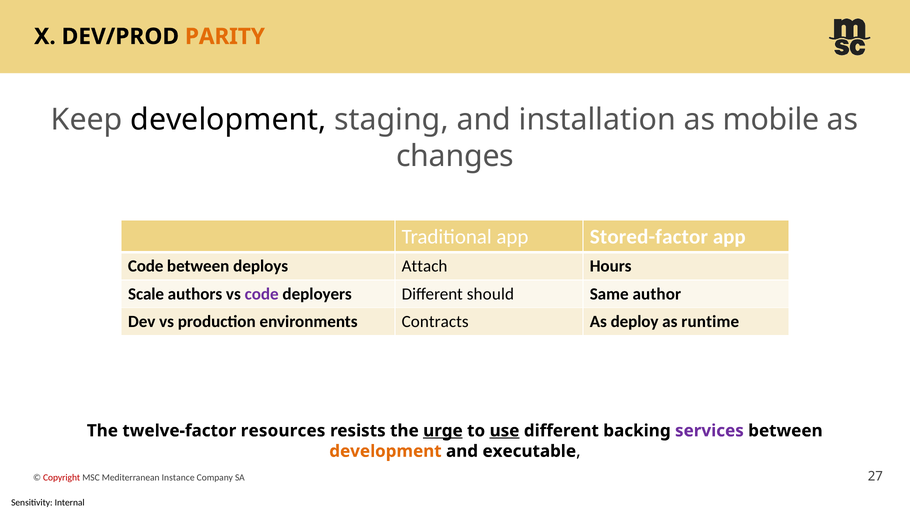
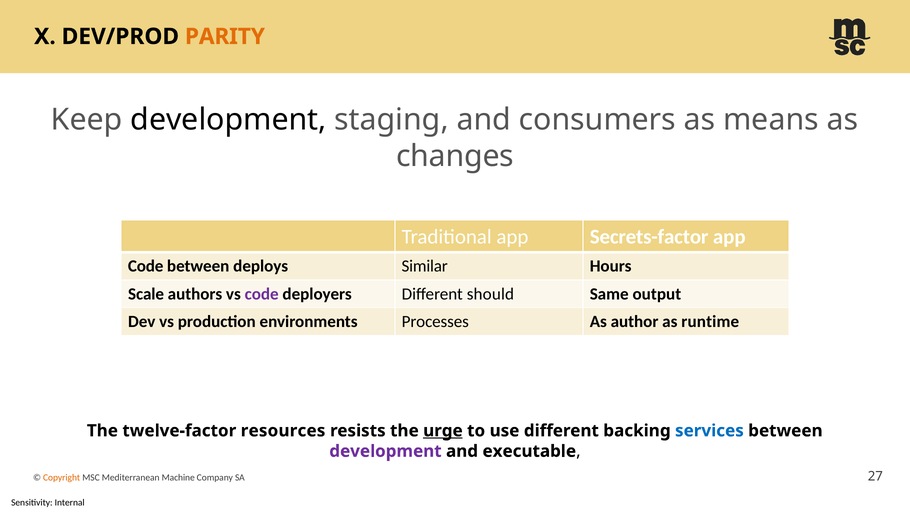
installation: installation -> consumers
mobile: mobile -> means
Stored-factor: Stored-factor -> Secrets-factor
Attach: Attach -> Similar
author: author -> output
Contracts: Contracts -> Processes
deploy: deploy -> author
use underline: present -> none
services colour: purple -> blue
development at (385, 451) colour: orange -> purple
Copyright colour: red -> orange
Instance: Instance -> Machine
